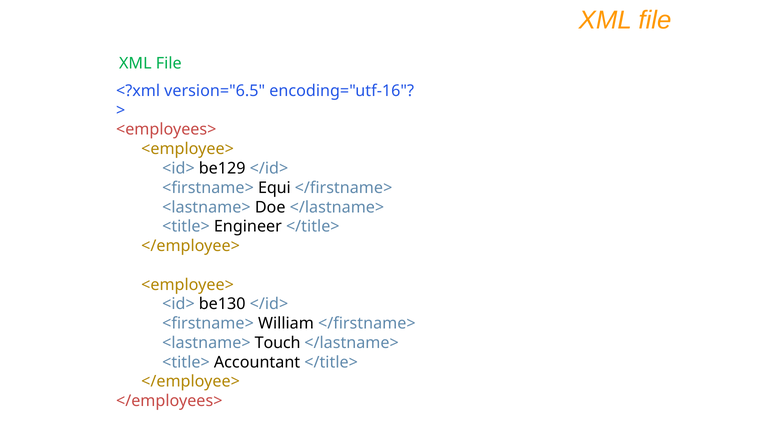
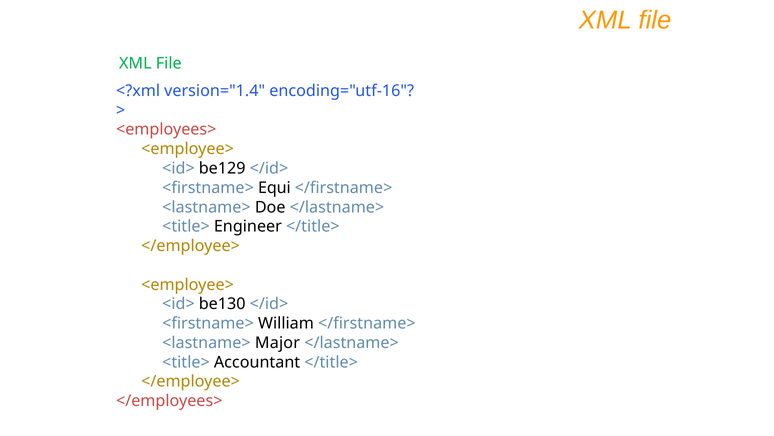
version="6.5: version="6.5 -> version="1.4
Touch: Touch -> Major
